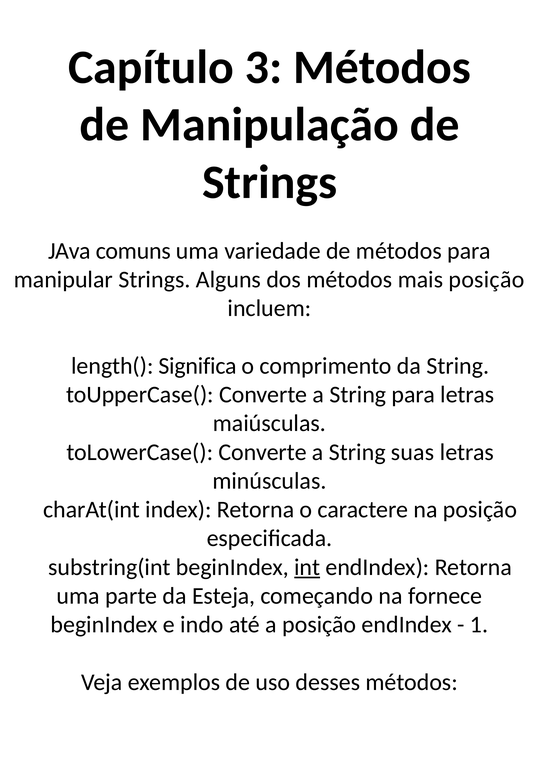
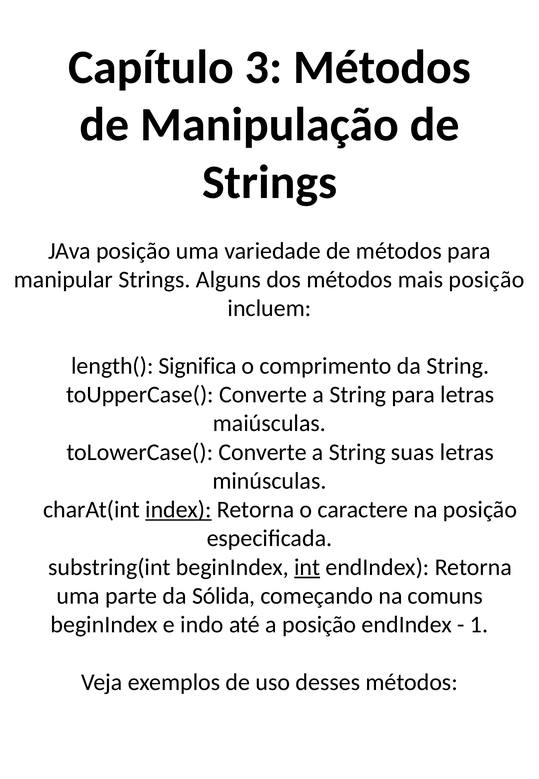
JAva comuns: comuns -> posição
index underline: none -> present
Esteja: Esteja -> Sólida
fornece: fornece -> comuns
